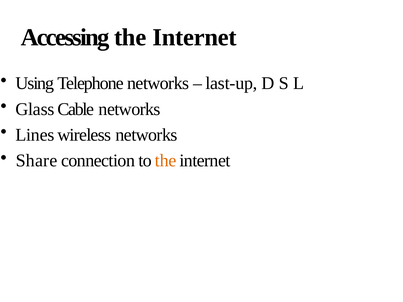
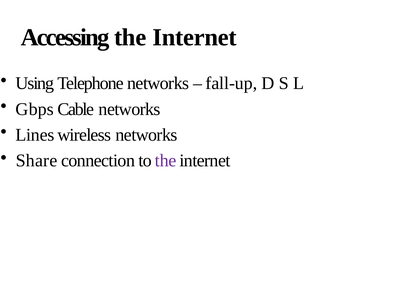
last-up: last-up -> fall-up
Glass: Glass -> Gbps
the at (166, 161) colour: orange -> purple
